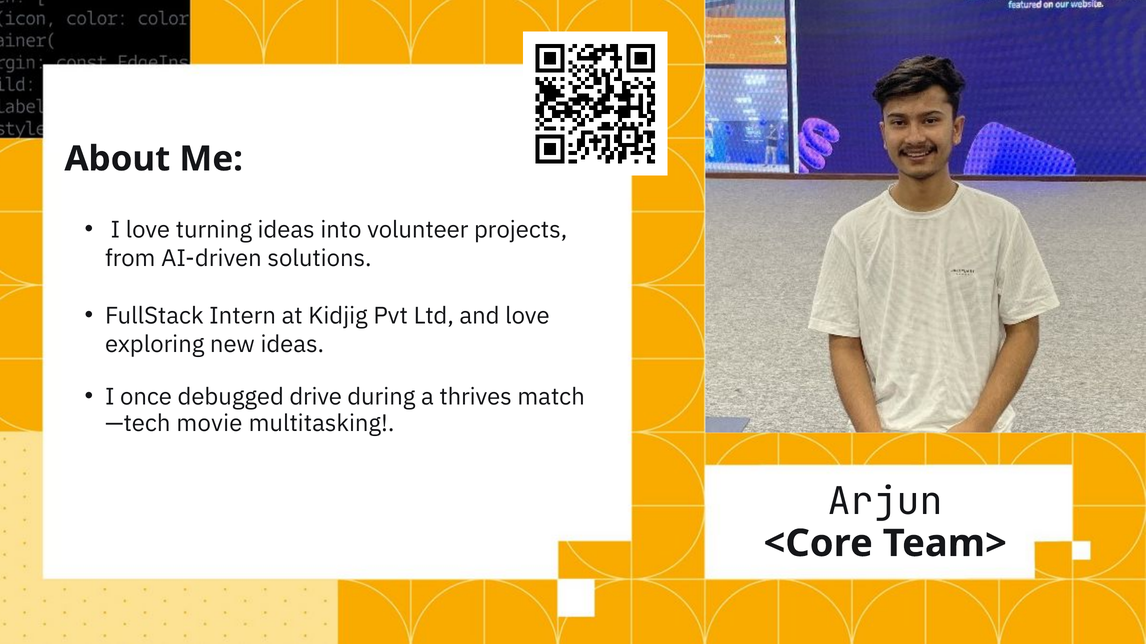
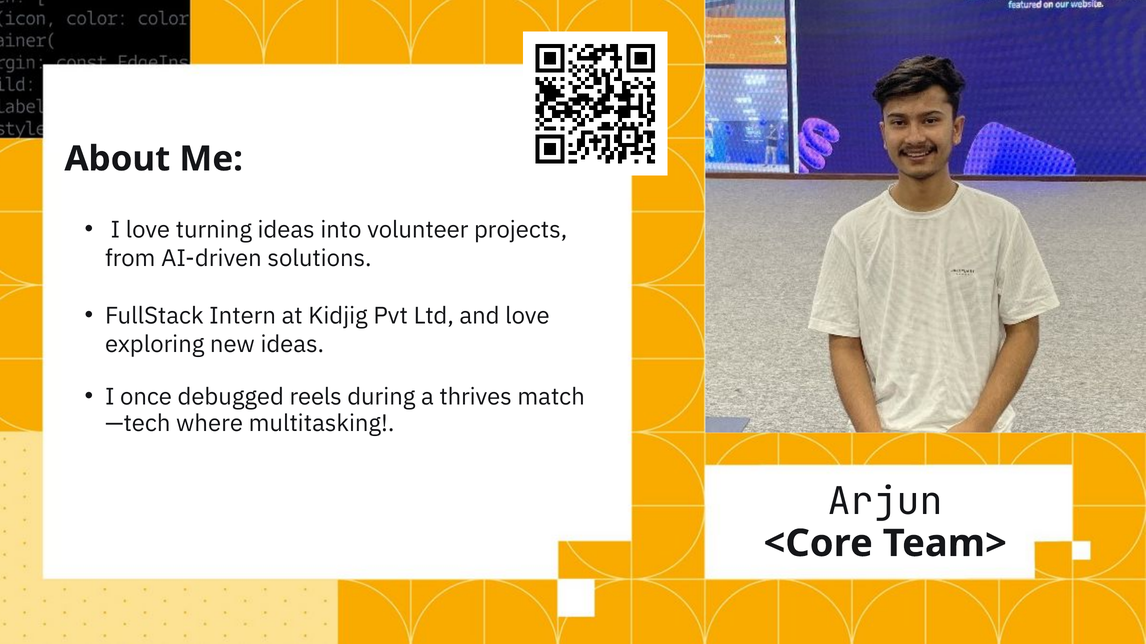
drive: drive -> reels
movie: movie -> where
